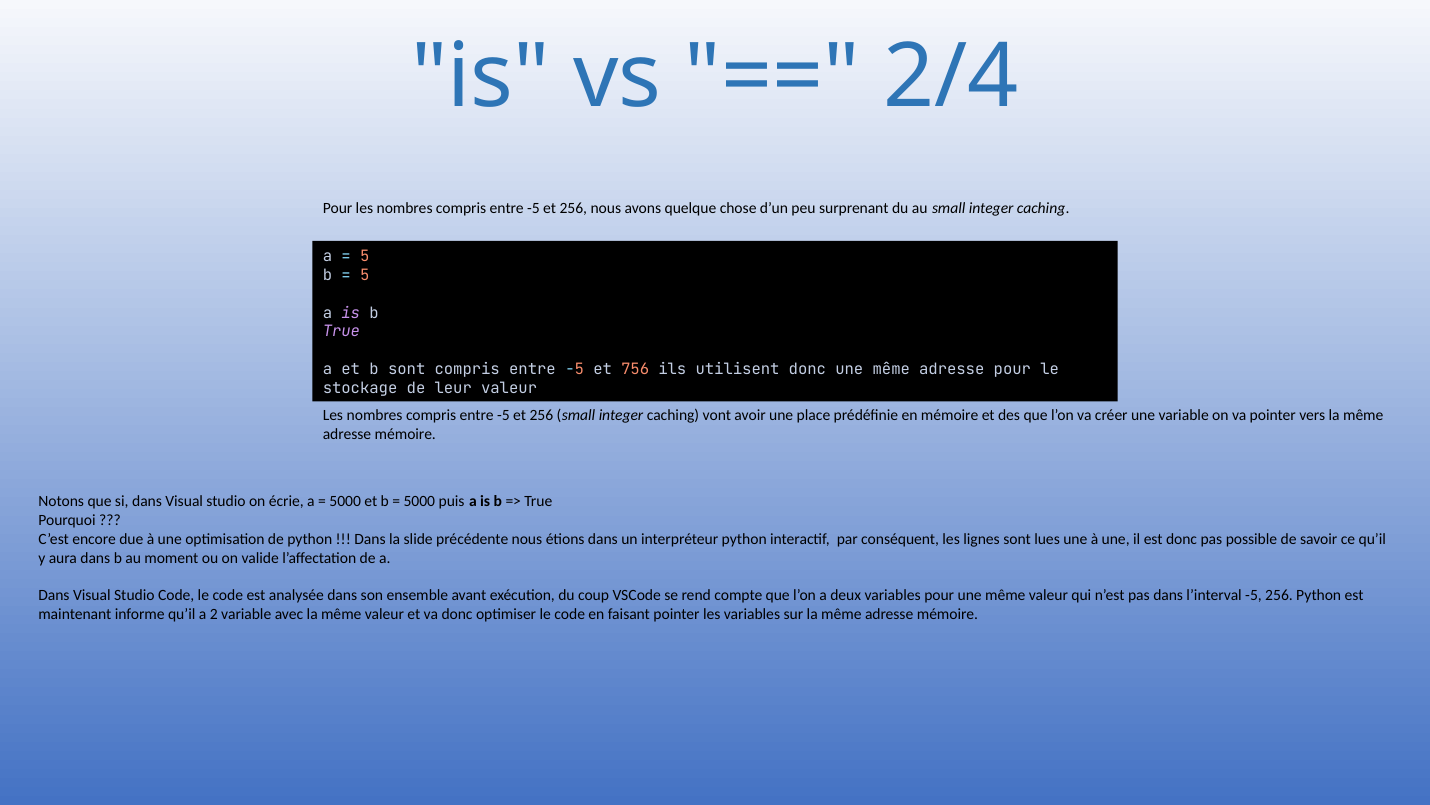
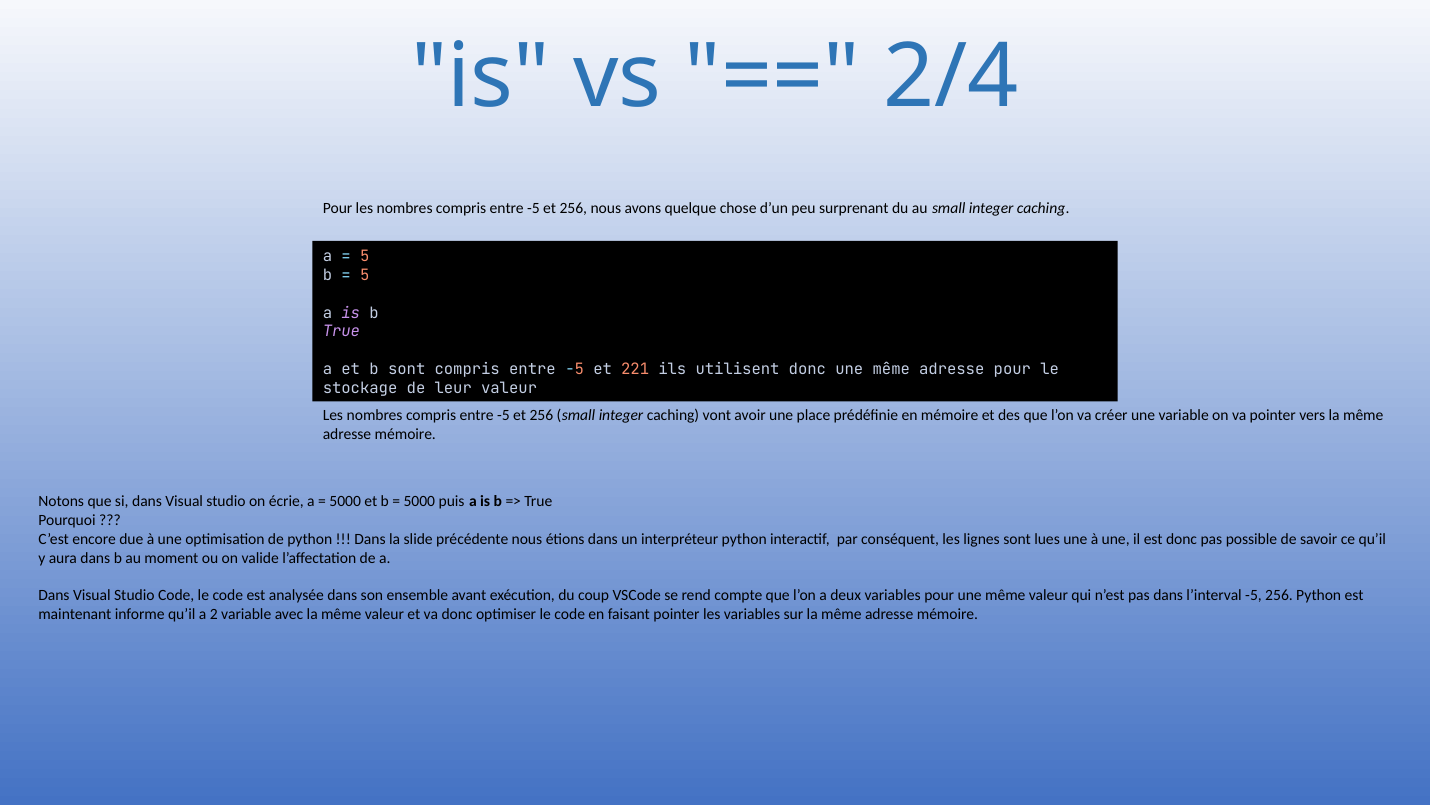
756: 756 -> 221
